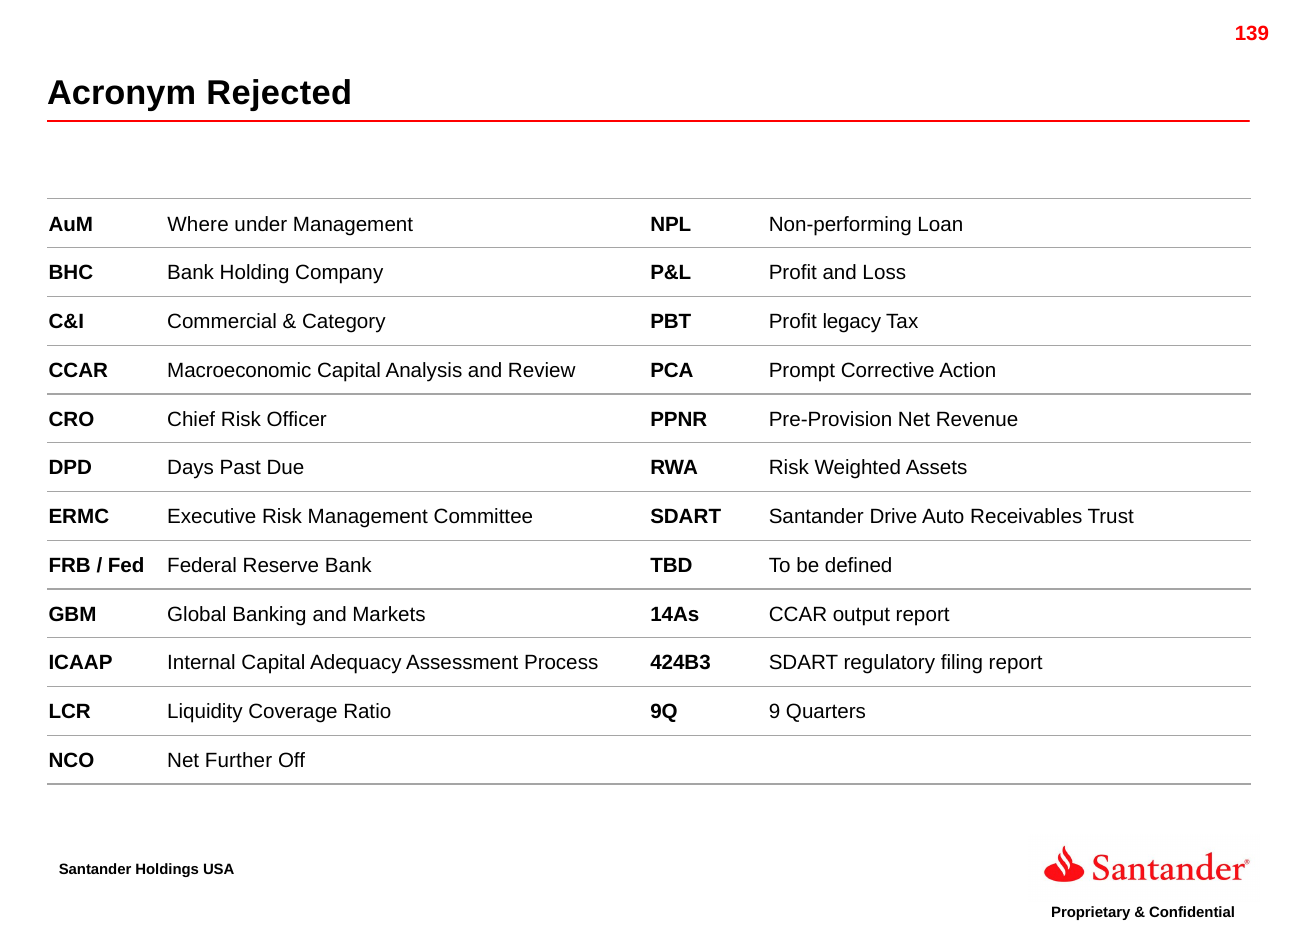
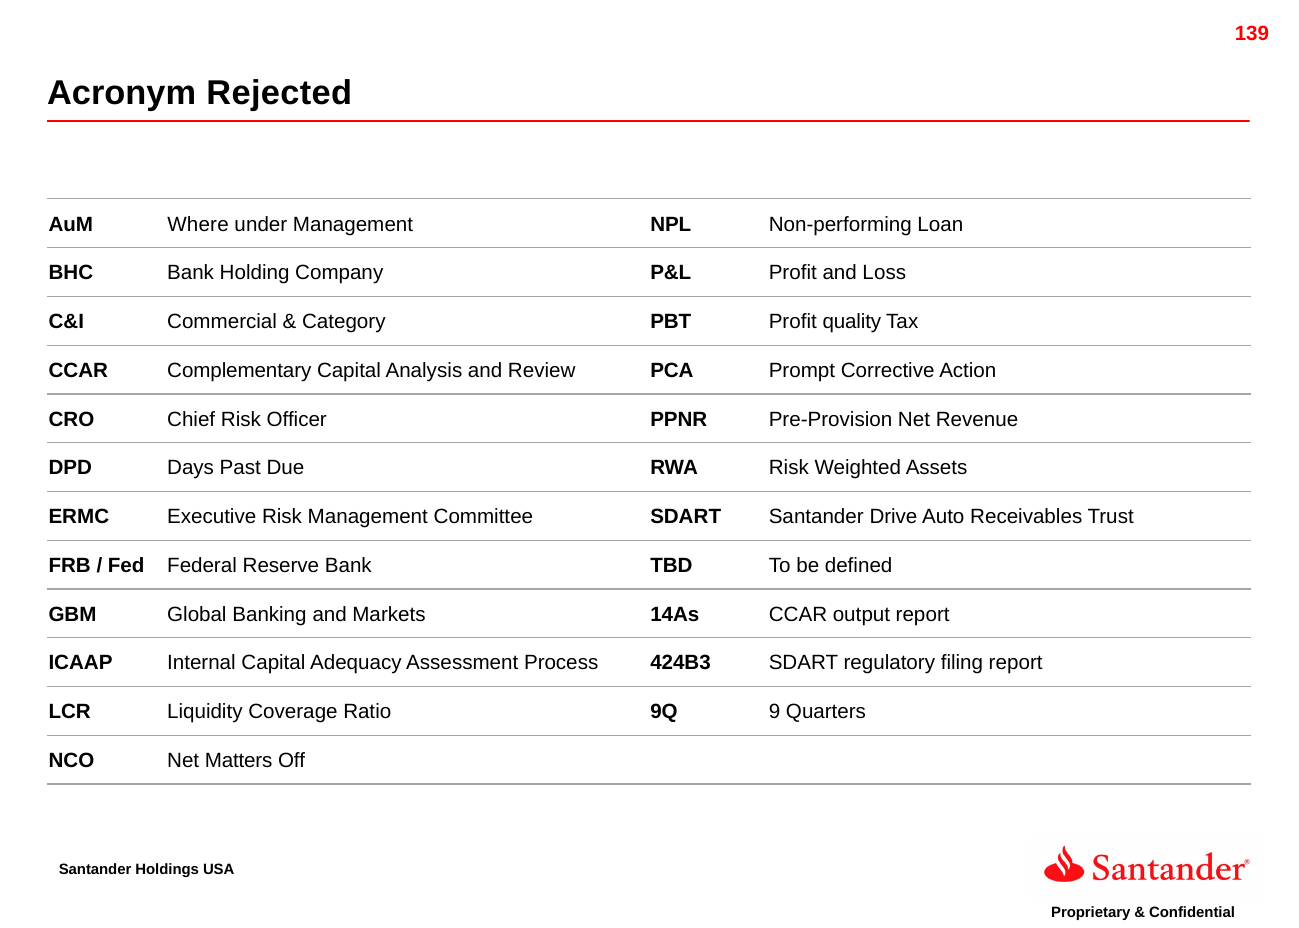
legacy: legacy -> quality
Macroeconomic: Macroeconomic -> Complementary
Further: Further -> Matters
